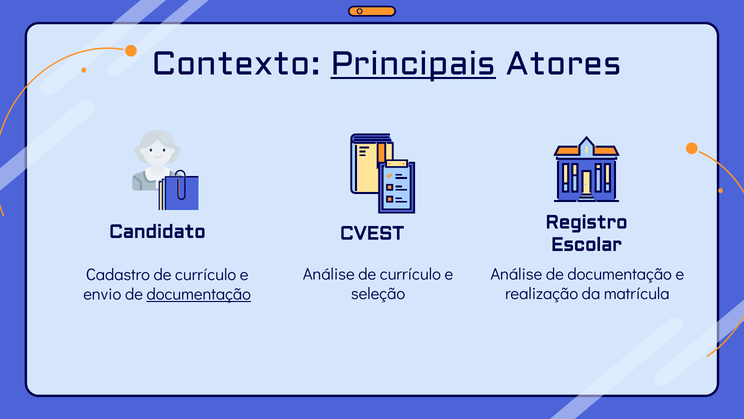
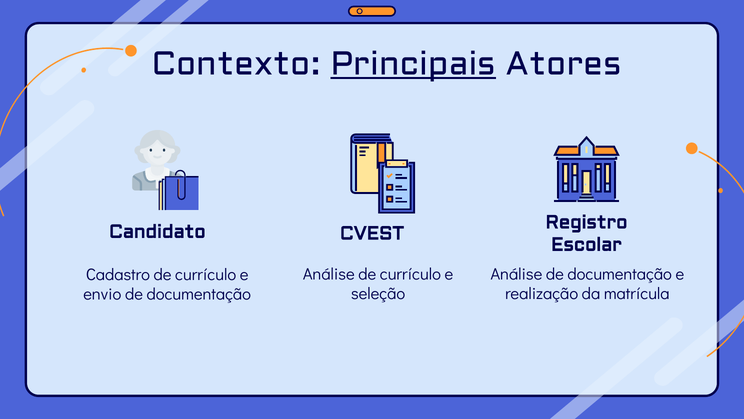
documentação at (199, 294) underline: present -> none
